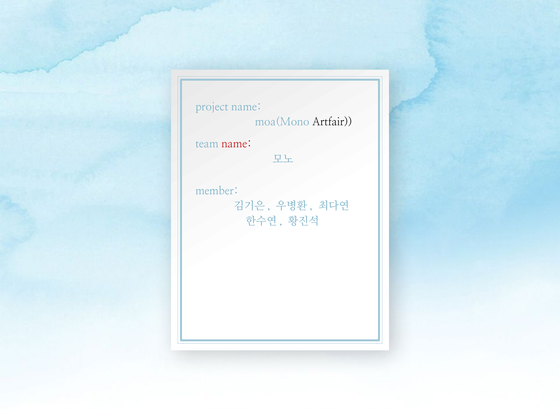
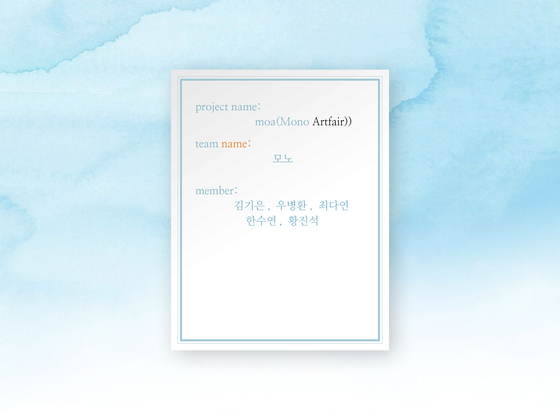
name at (237, 144) colour: red -> orange
